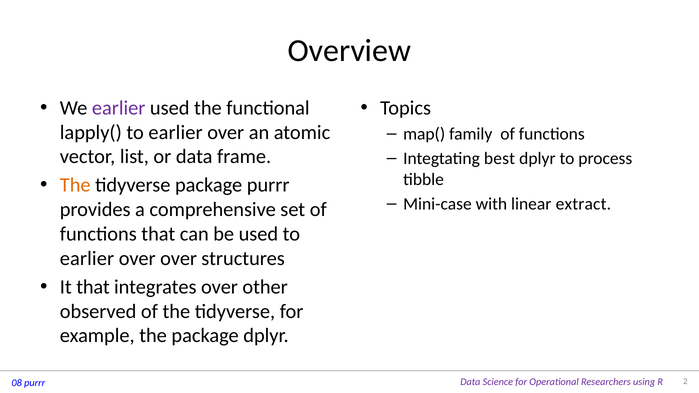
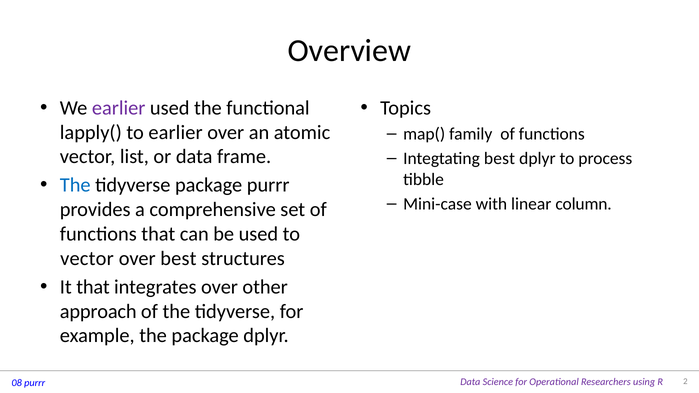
The at (75, 185) colour: orange -> blue
extract: extract -> column
earlier at (87, 259): earlier -> vector
over over: over -> best
observed: observed -> approach
